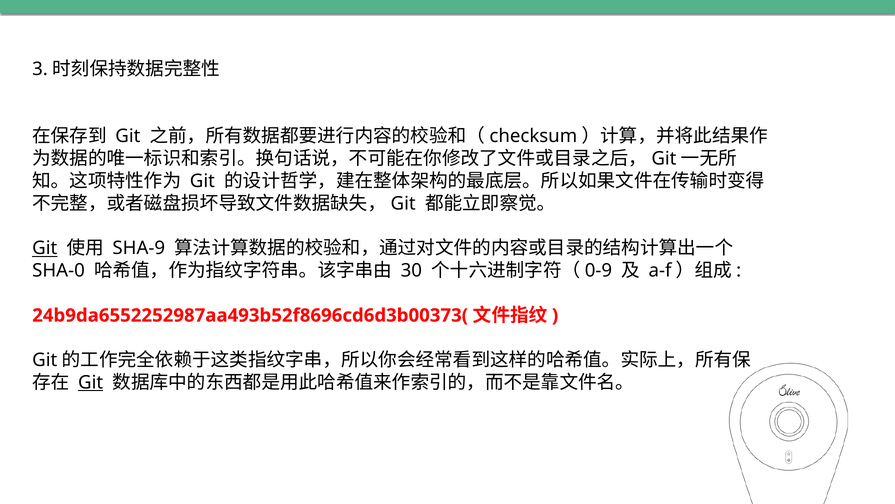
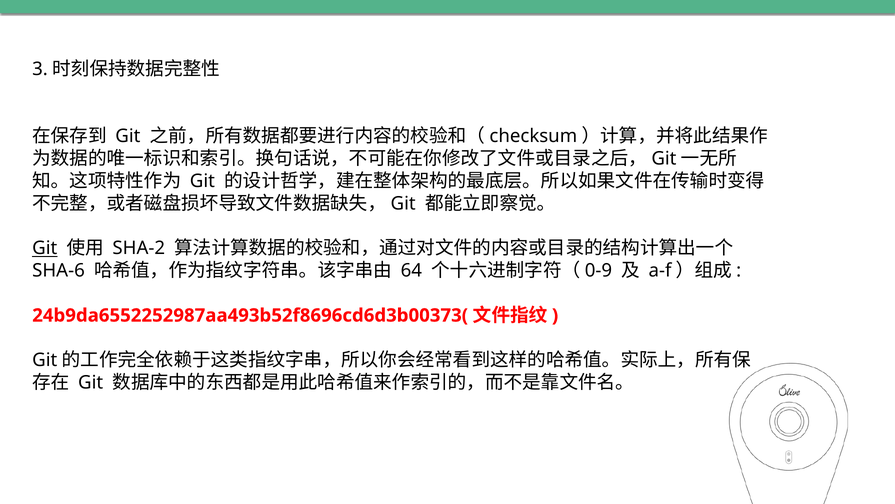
SHA-9: SHA-9 -> SHA-2
SHA-0: SHA-0 -> SHA-6
30: 30 -> 64
Git at (91, 382) underline: present -> none
